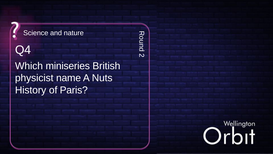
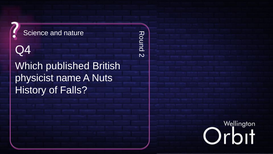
miniseries: miniseries -> published
Paris: Paris -> Falls
